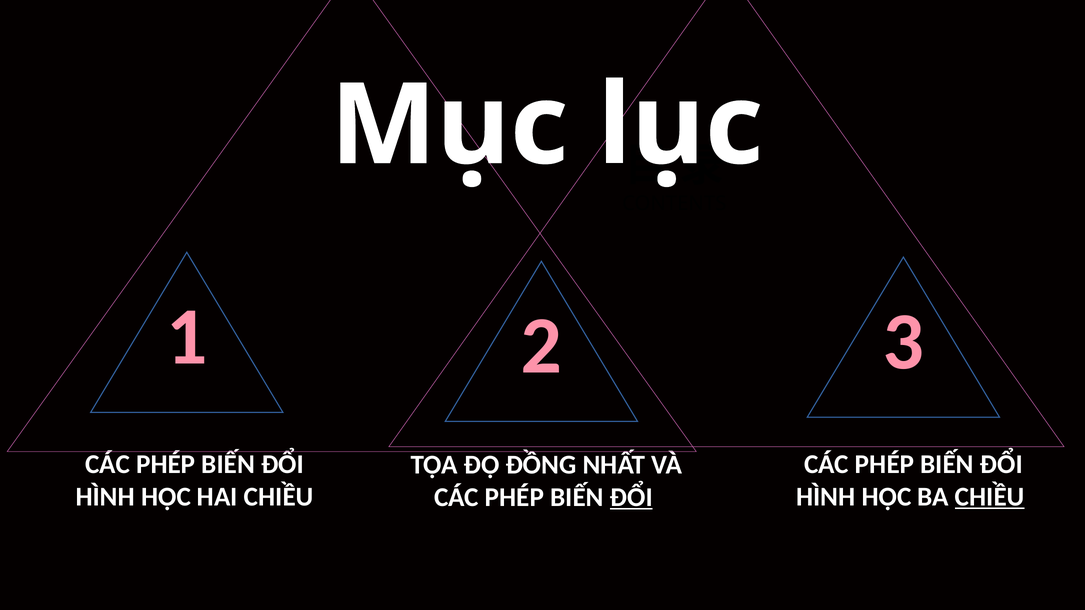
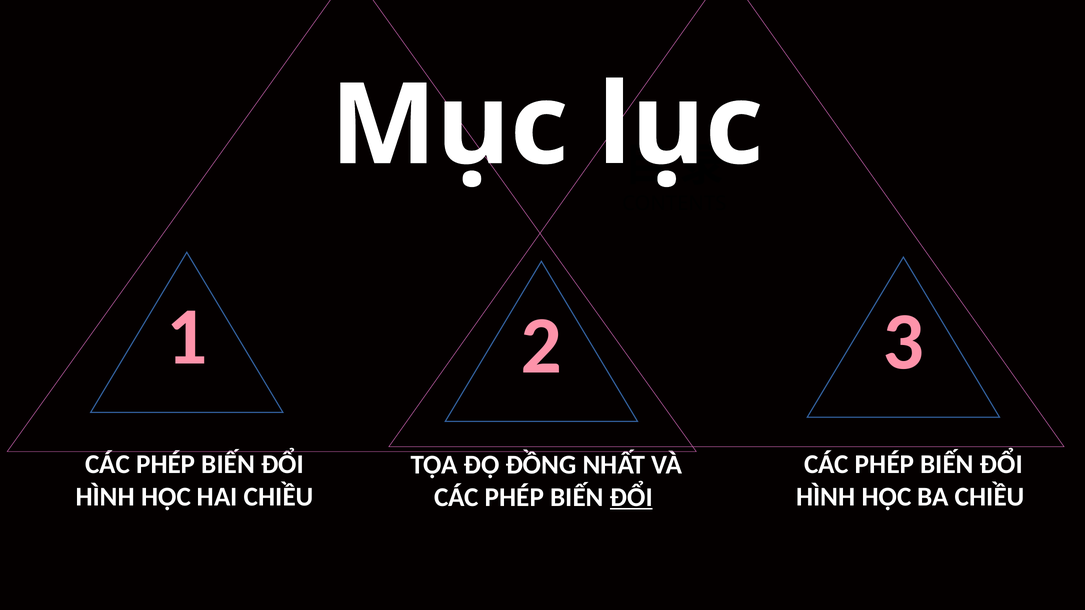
CHIỀU at (990, 497) underline: present -> none
